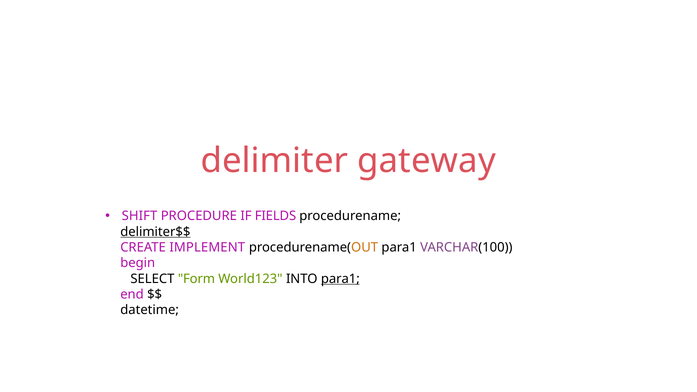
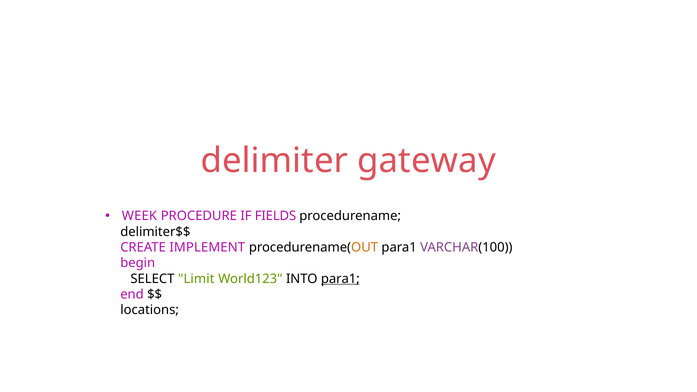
SHIFT: SHIFT -> WEEK
delimiter$$ underline: present -> none
Form: Form -> Limit
datetime: datetime -> locations
